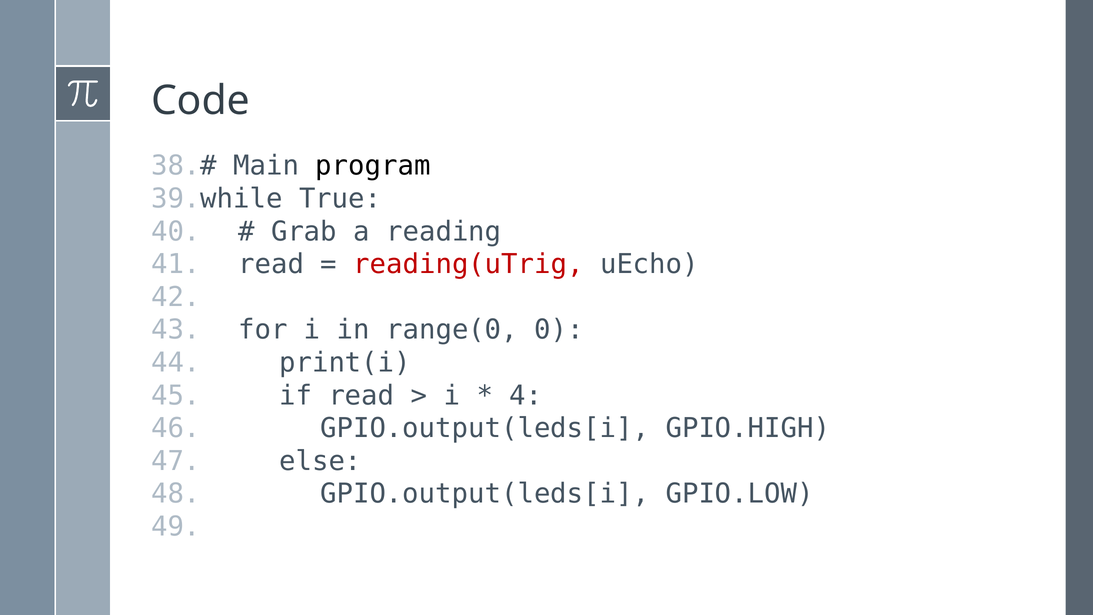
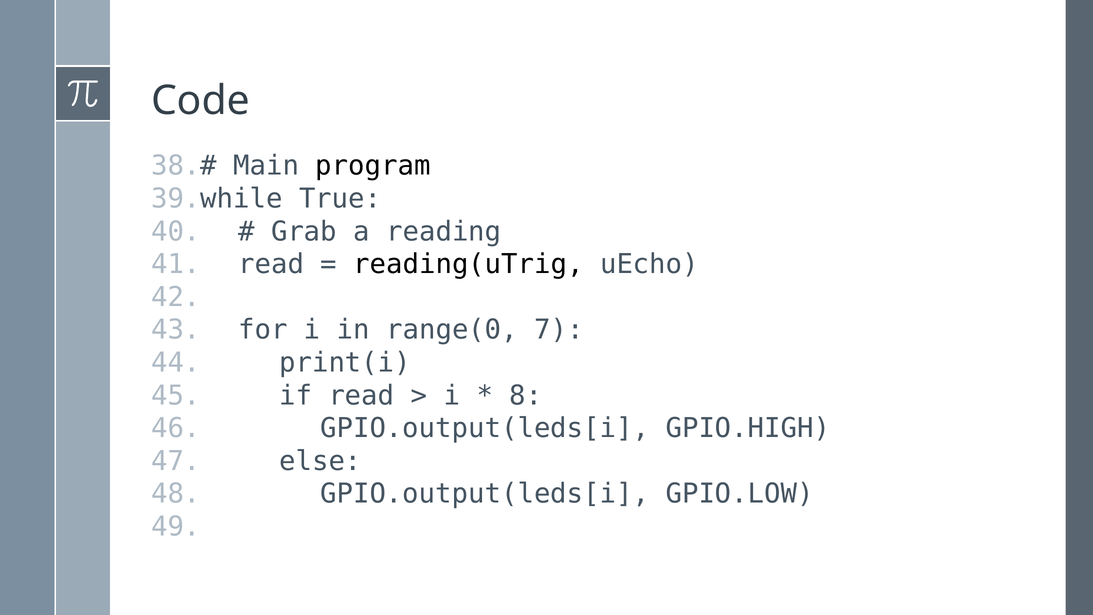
reading(uTrig colour: red -> black
0: 0 -> 7
4: 4 -> 8
